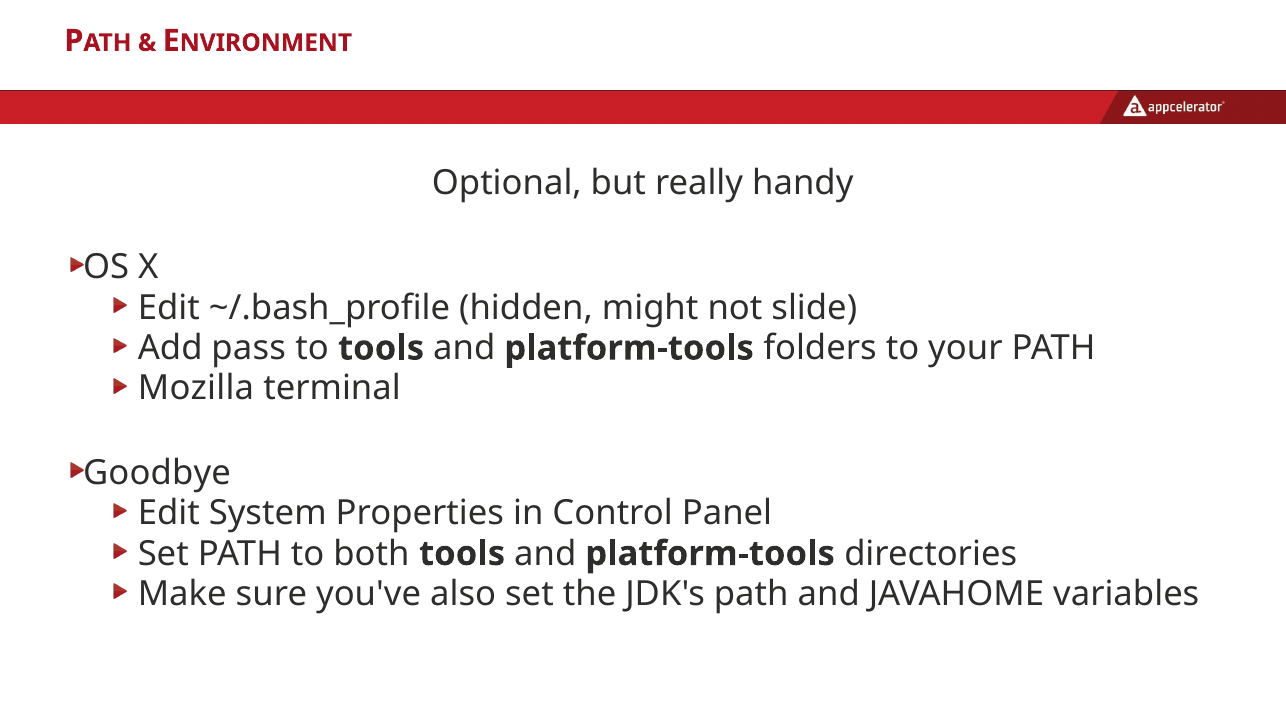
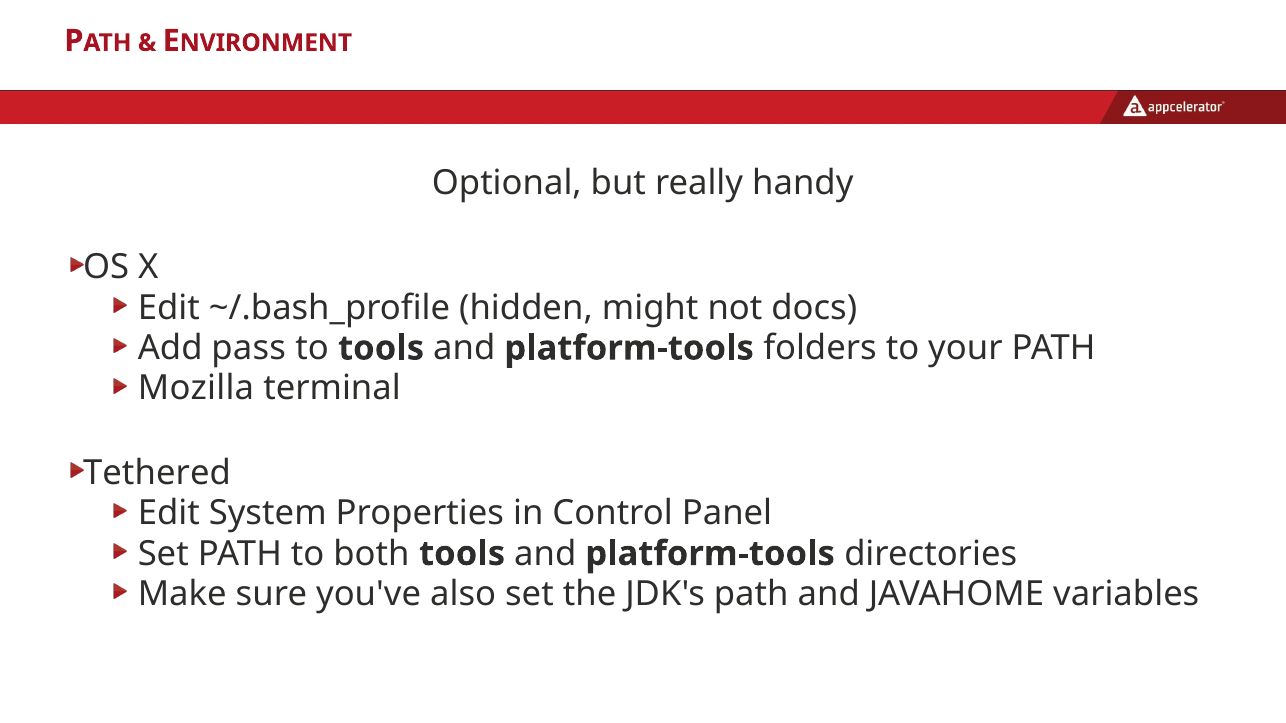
slide: slide -> docs
Goodbye: Goodbye -> Tethered
